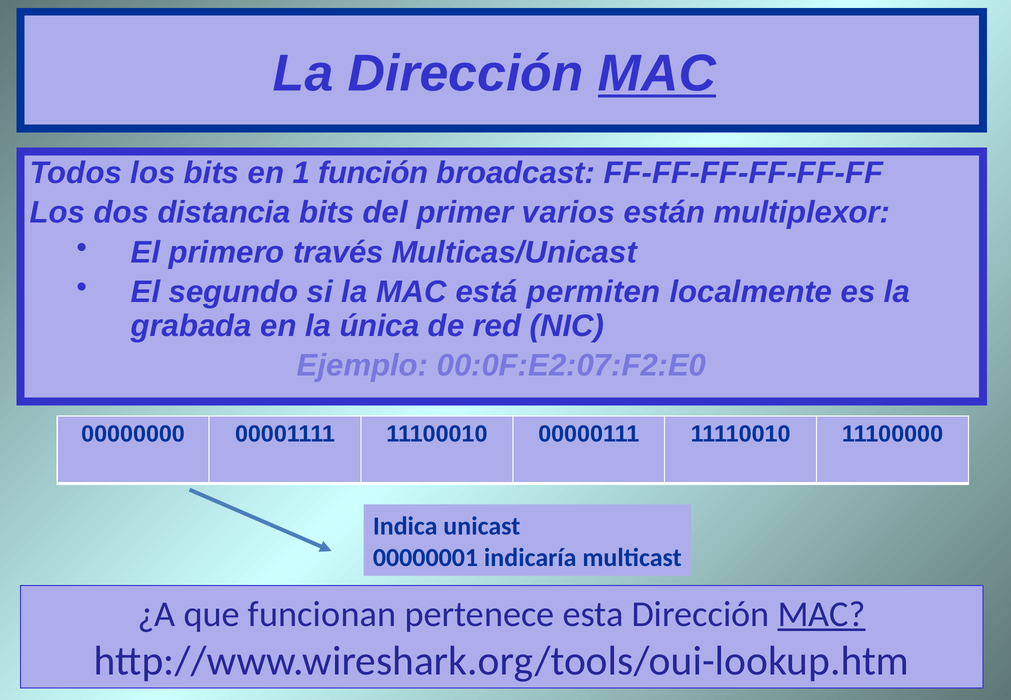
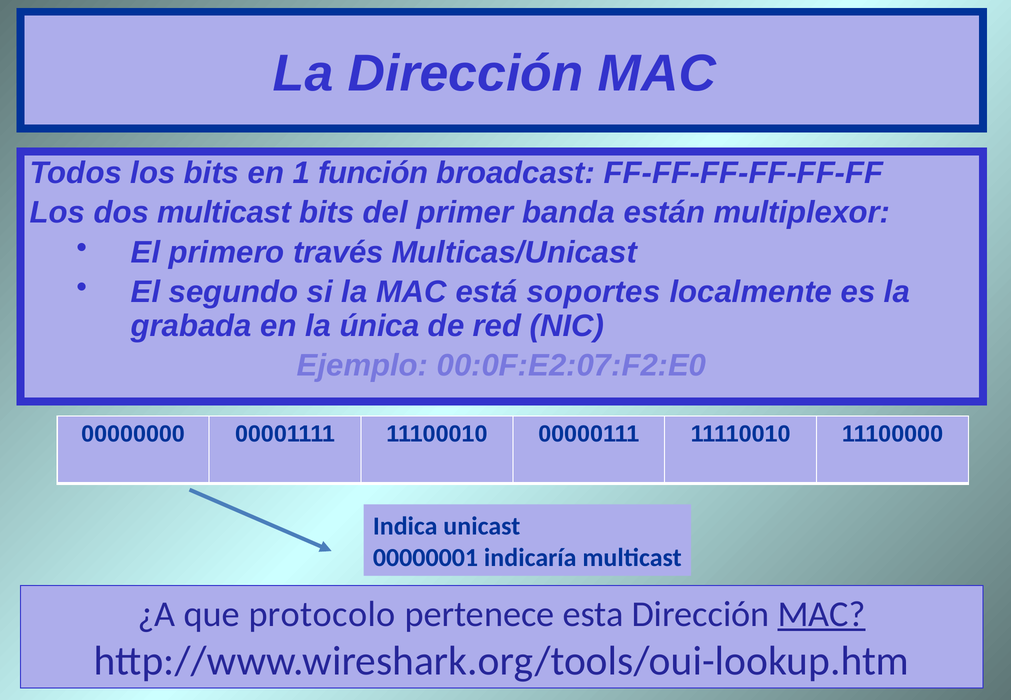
MAC at (657, 74) underline: present -> none
dos distancia: distancia -> multicast
varios: varios -> banda
permiten: permiten -> soportes
funcionan: funcionan -> protocolo
